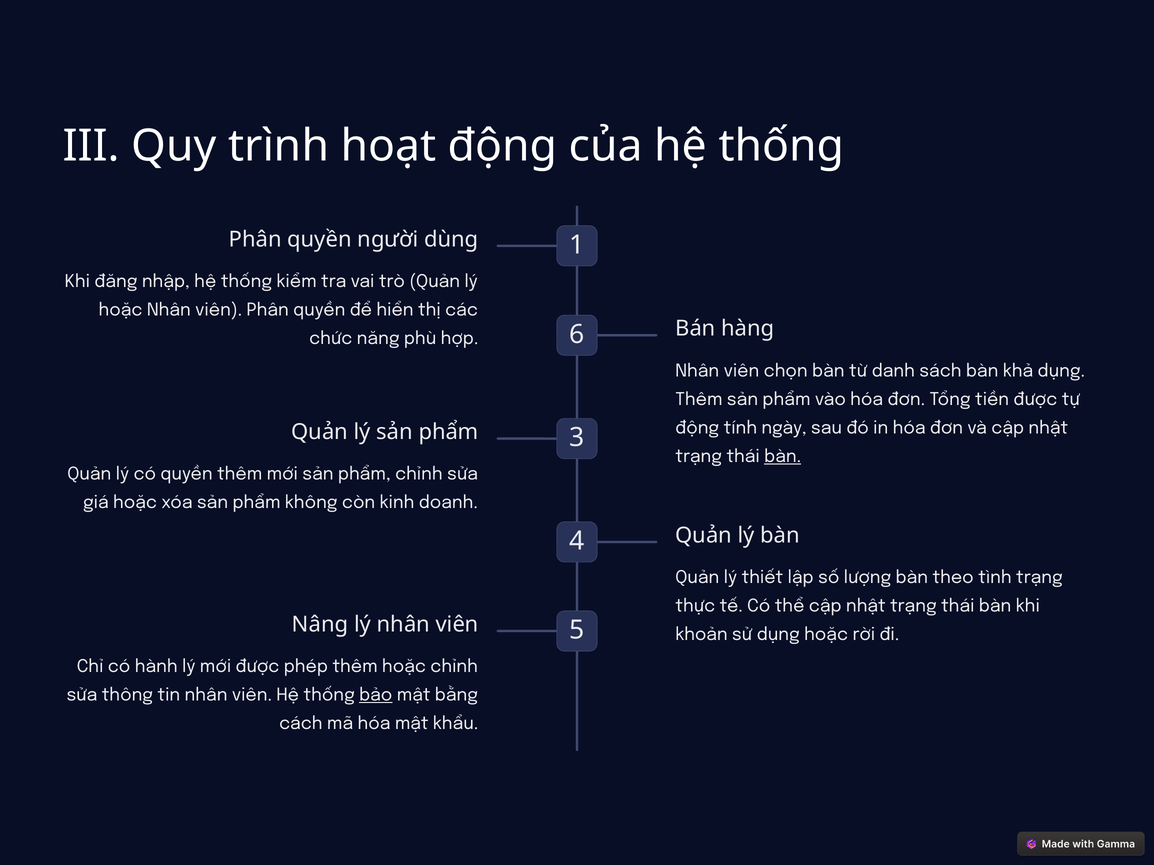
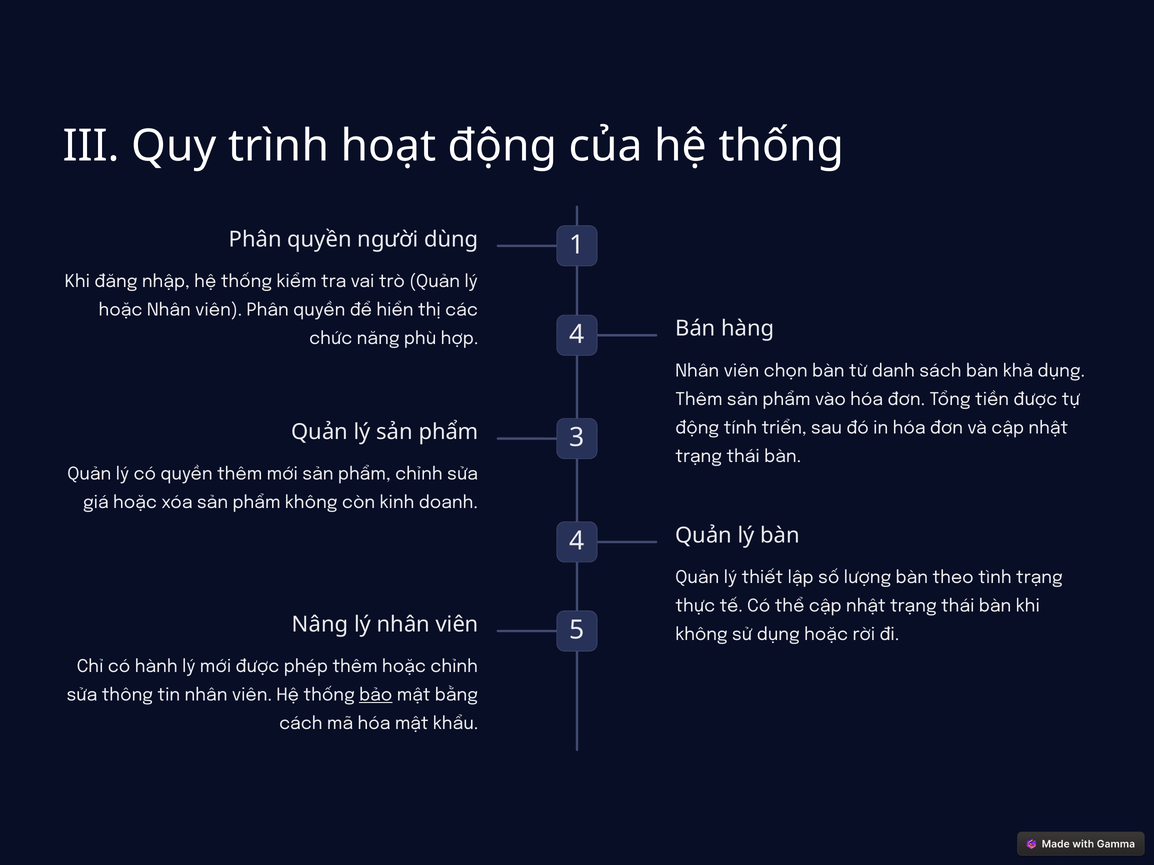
hợp 6: 6 -> 4
ngày: ngày -> triển
bàn at (783, 457) underline: present -> none
khoản at (701, 635): khoản -> không
